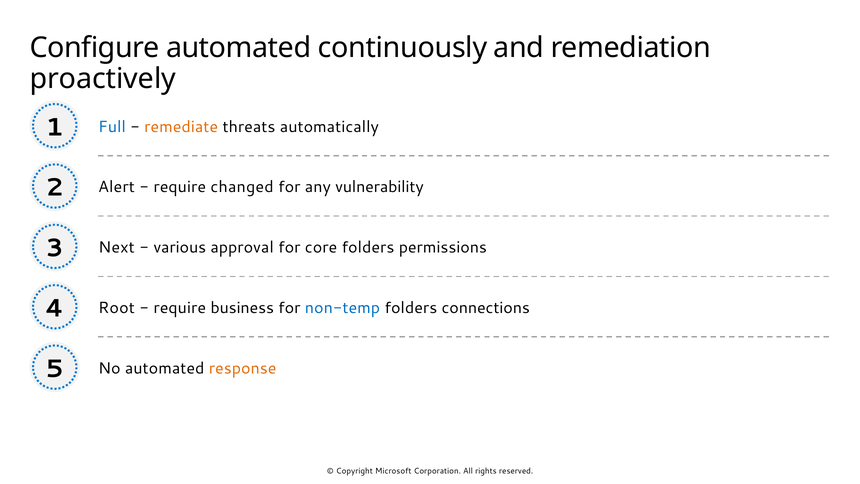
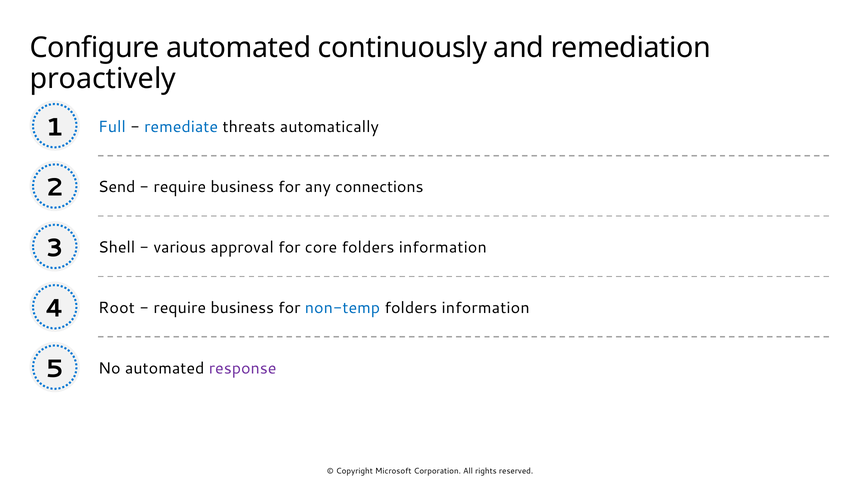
remediate colour: orange -> blue
Alert: Alert -> Send
changed at (242, 187): changed -> business
vulnerability: vulnerability -> connections
Next: Next -> Shell
core folders permissions: permissions -> information
connections at (486, 308): connections -> information
response colour: orange -> purple
